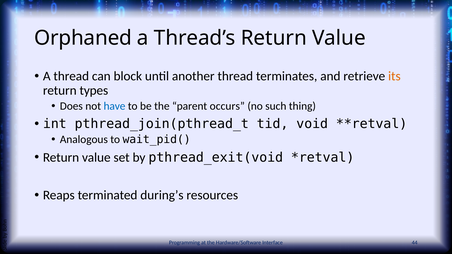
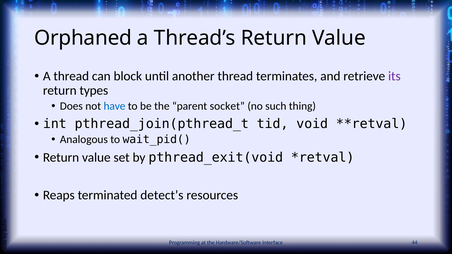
its colour: orange -> purple
occurs: occurs -> socket
during’s: during’s -> detect’s
